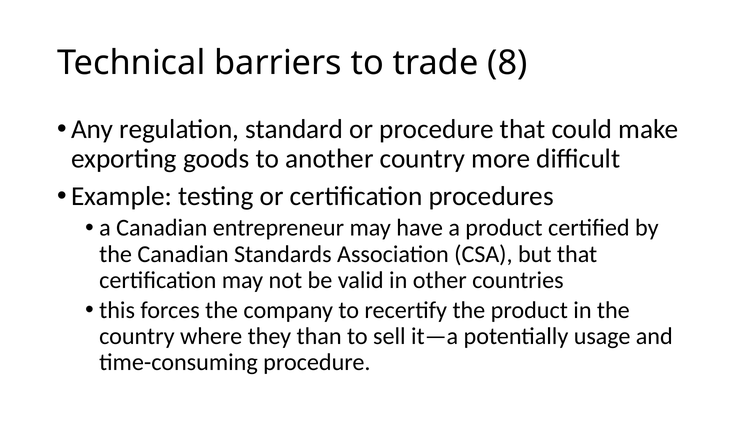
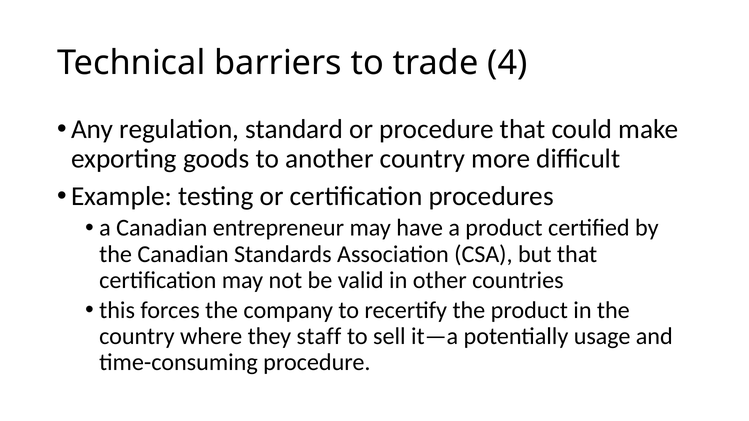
8: 8 -> 4
than: than -> staff
